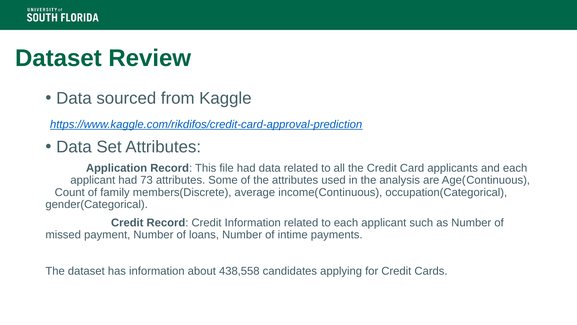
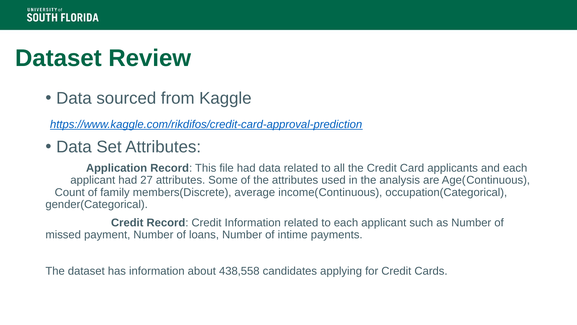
73: 73 -> 27
